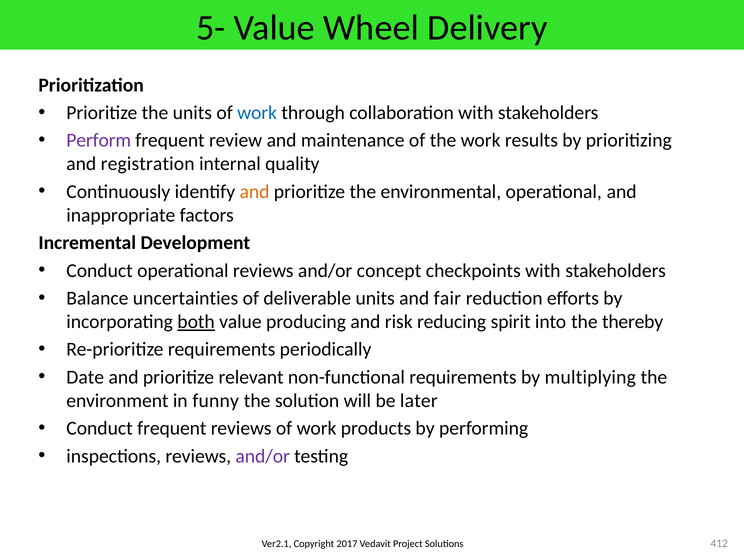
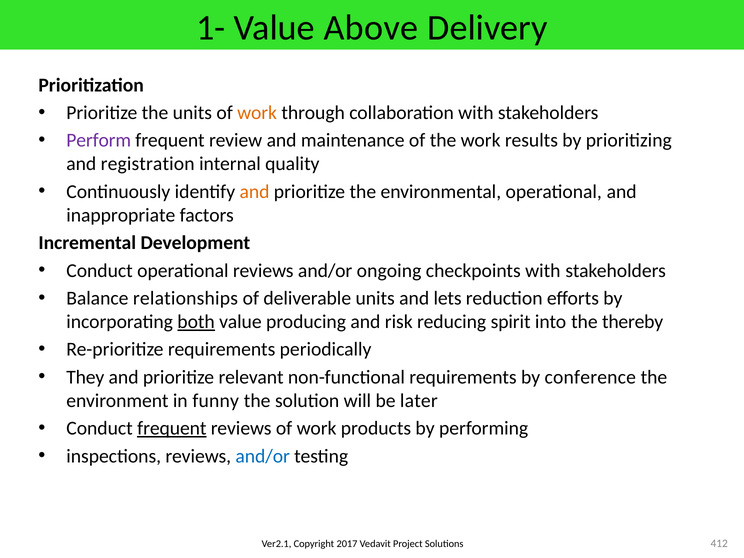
5-: 5- -> 1-
Wheel: Wheel -> Above
work at (257, 113) colour: blue -> orange
concept: concept -> ongoing
uncertainties: uncertainties -> relationships
fair: fair -> lets
Date: Date -> They
multiplying: multiplying -> conference
frequent at (172, 428) underline: none -> present
and/or at (263, 456) colour: purple -> blue
